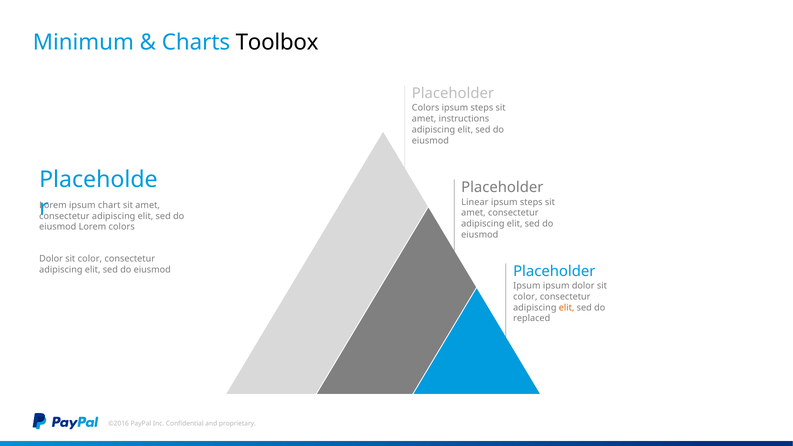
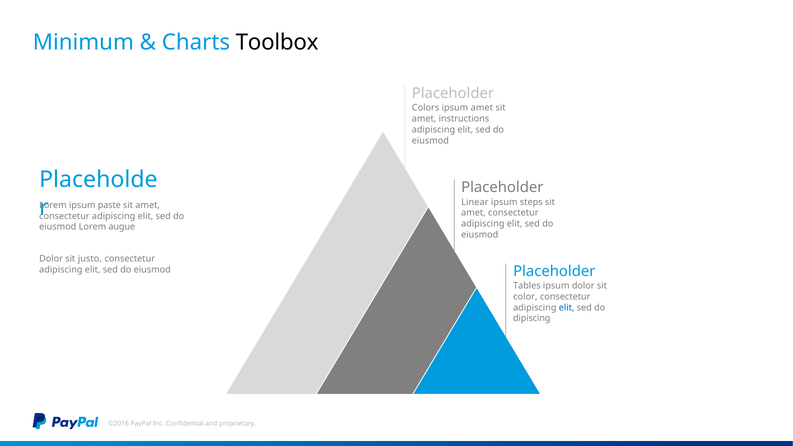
steps at (482, 108): steps -> amet
chart: chart -> paste
Lorem colors: colors -> augue
color at (90, 259): color -> justo
Ipsum at (527, 286): Ipsum -> Tables
elit at (567, 308) colour: orange -> blue
replaced: replaced -> dipiscing
